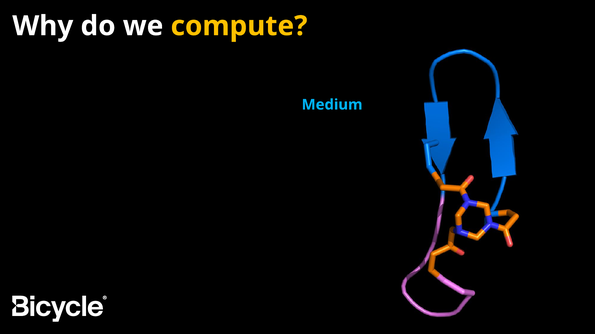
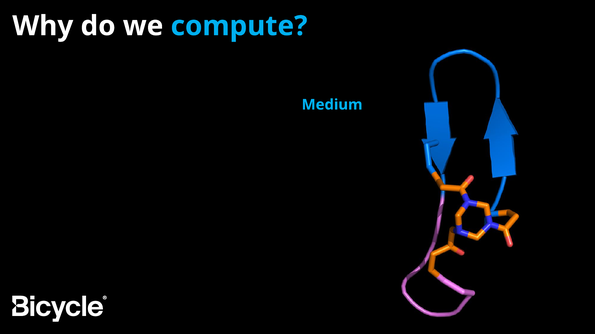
compute colour: yellow -> light blue
